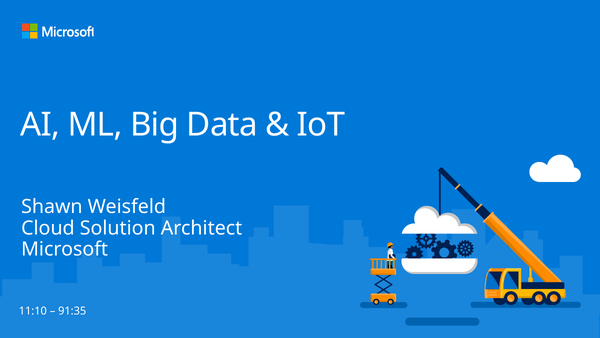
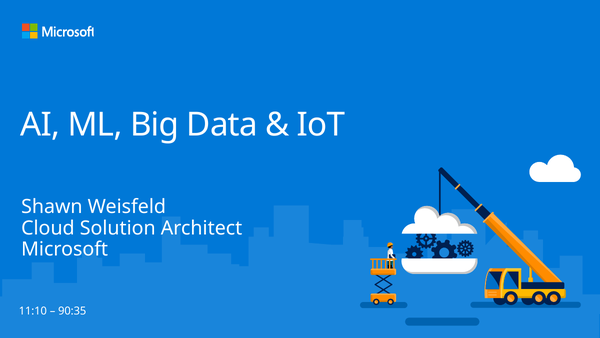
91:35: 91:35 -> 90:35
